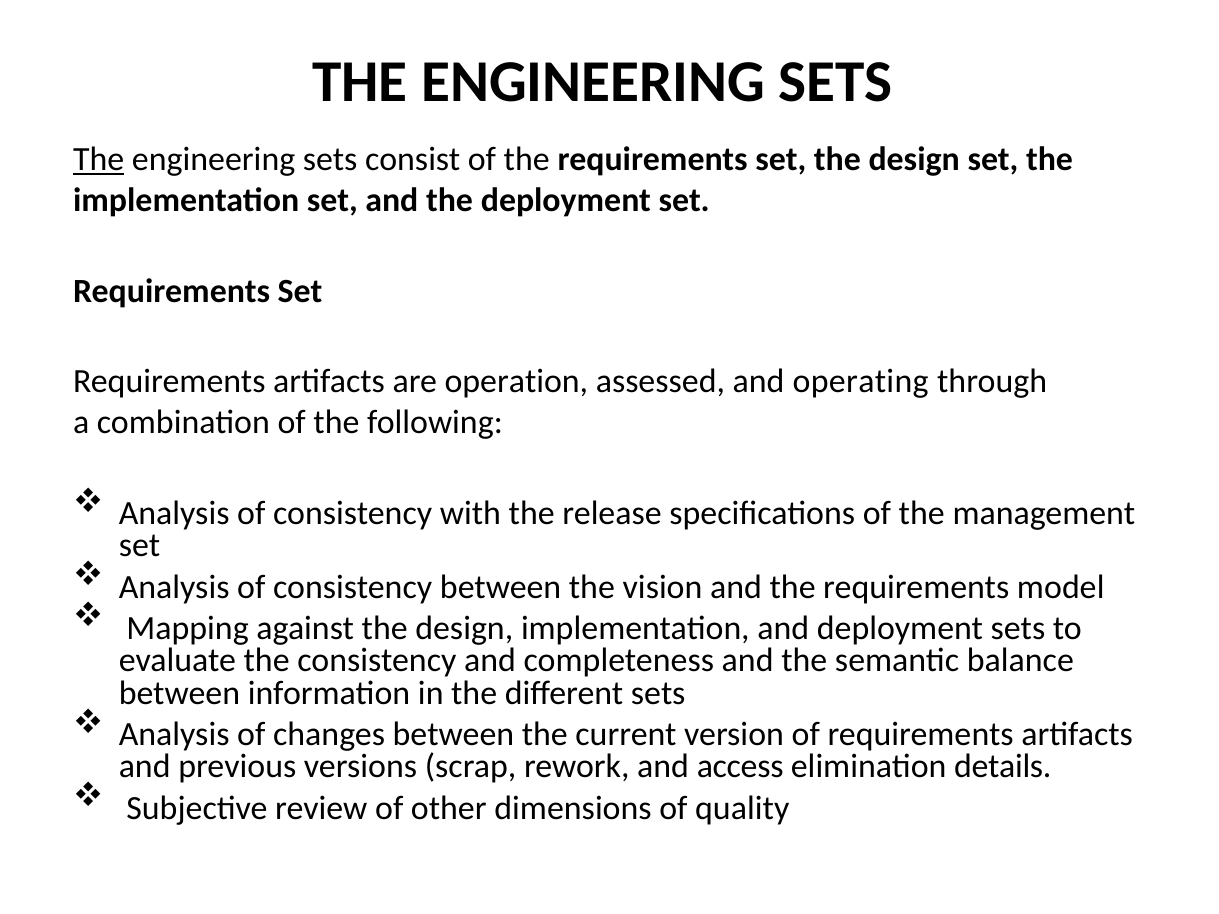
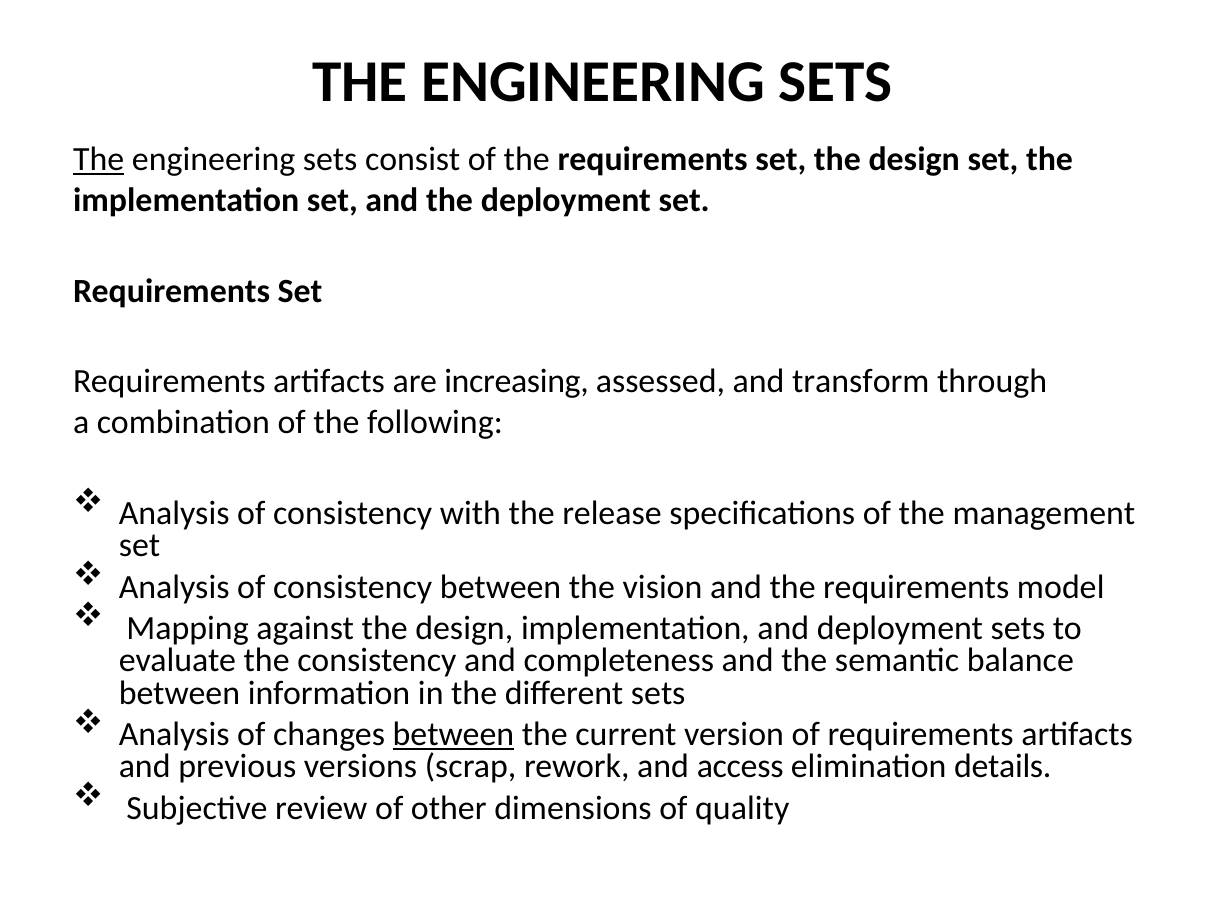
operation: operation -> increasing
operating: operating -> transform
between at (453, 734) underline: none -> present
